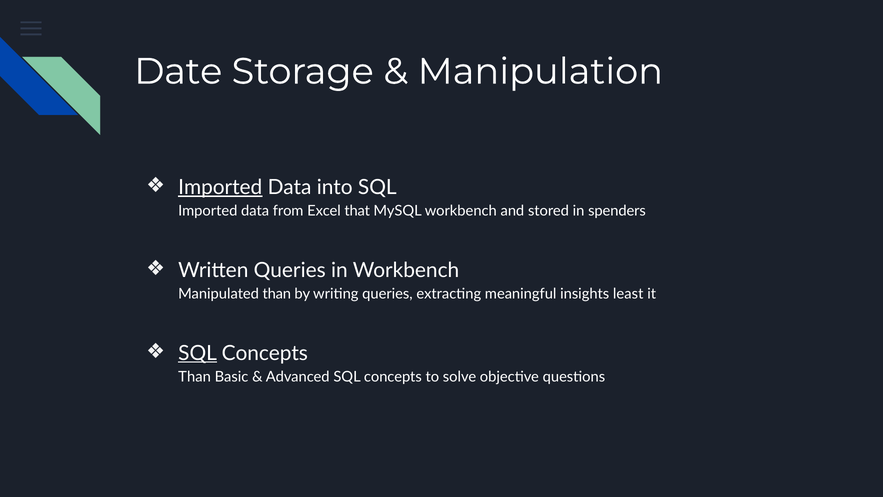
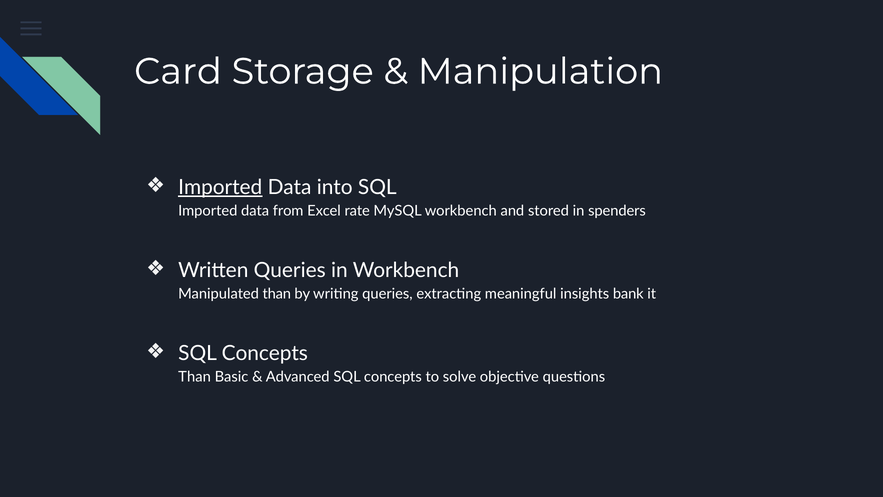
Date: Date -> Card
that: that -> rate
least: least -> bank
SQL at (198, 353) underline: present -> none
